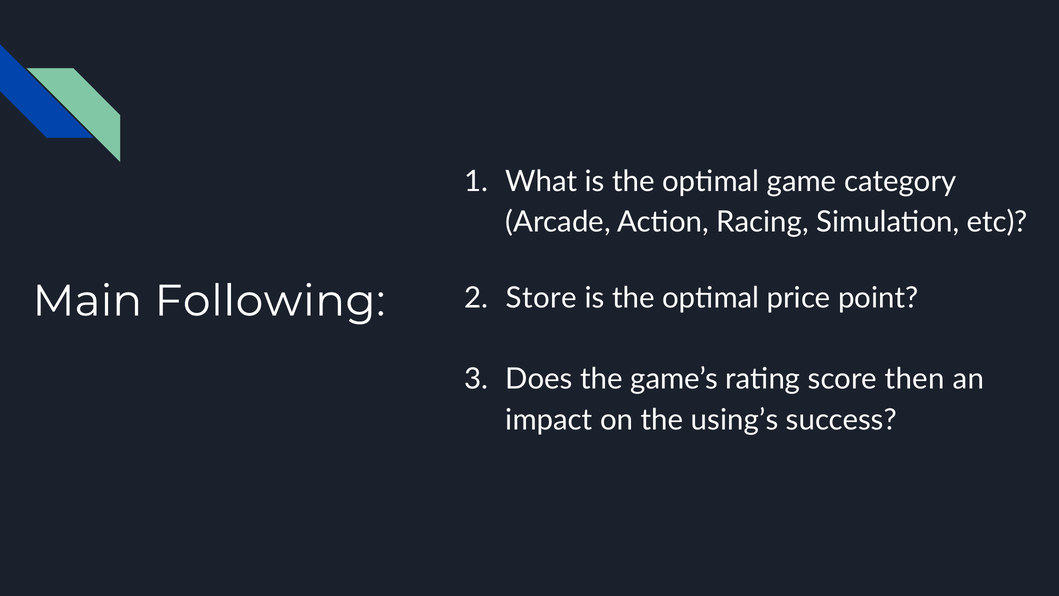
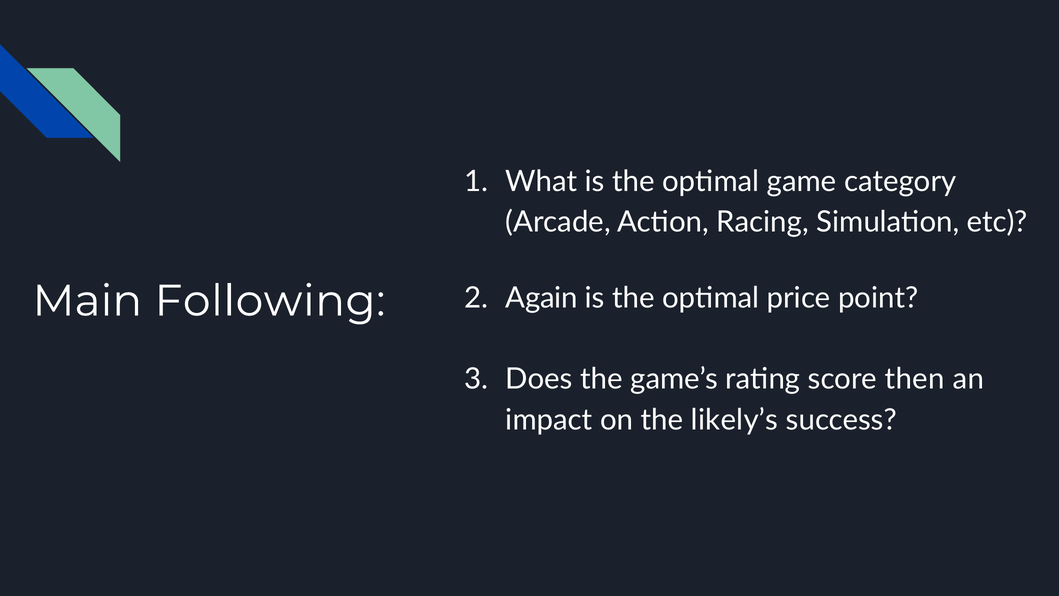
Store: Store -> Again
using’s: using’s -> likely’s
